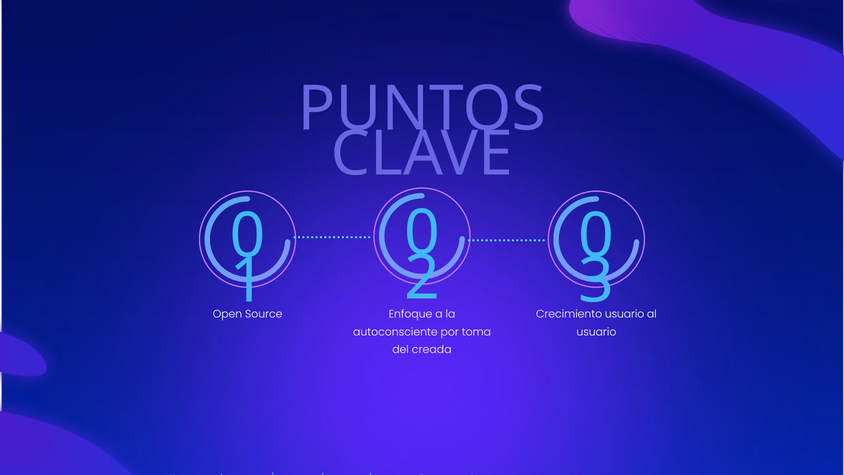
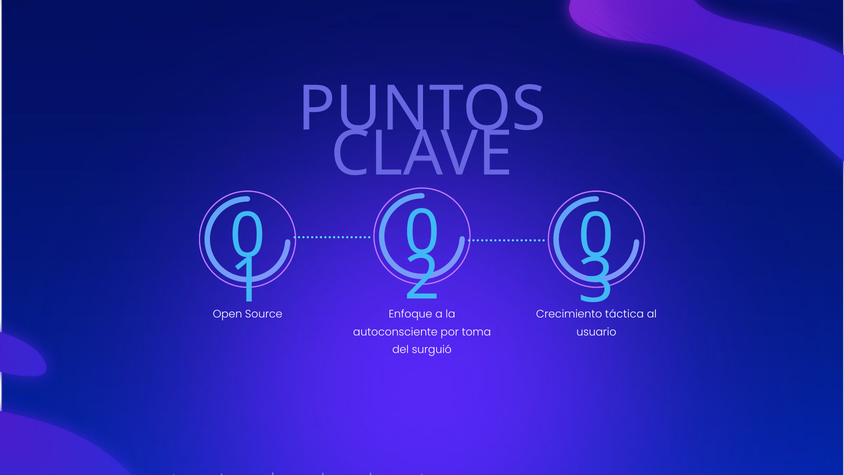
usuario at (625, 314): usuario -> táctica
creada: creada -> surguió
